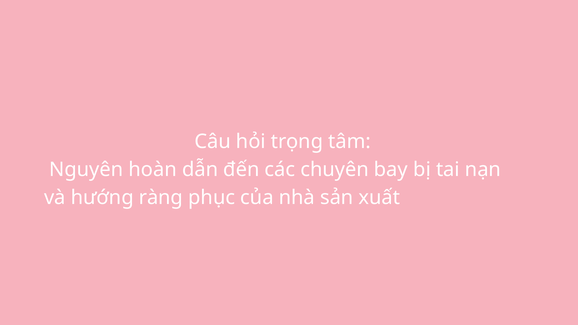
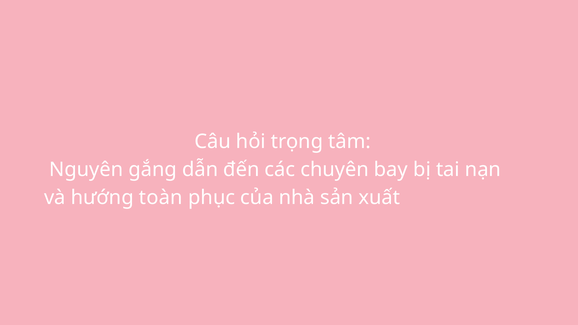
hoàn: hoàn -> gắng
ràng: ràng -> toàn
